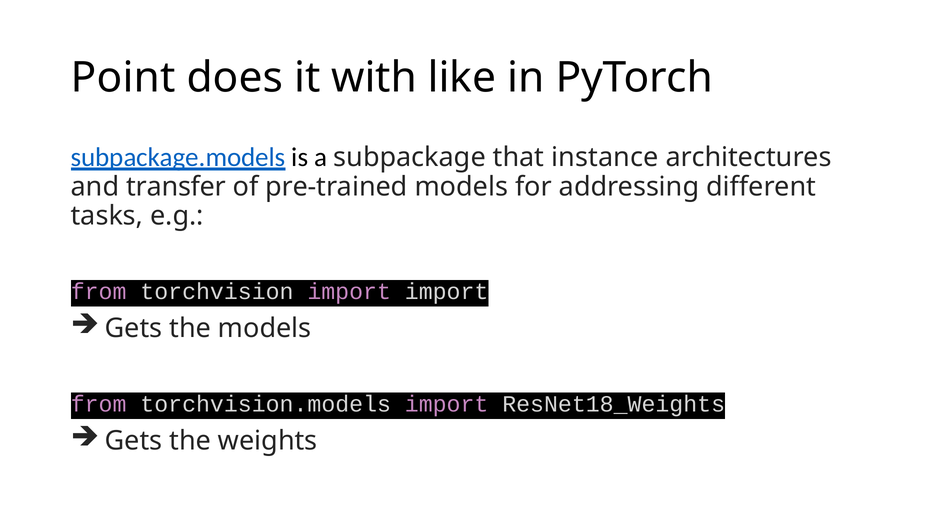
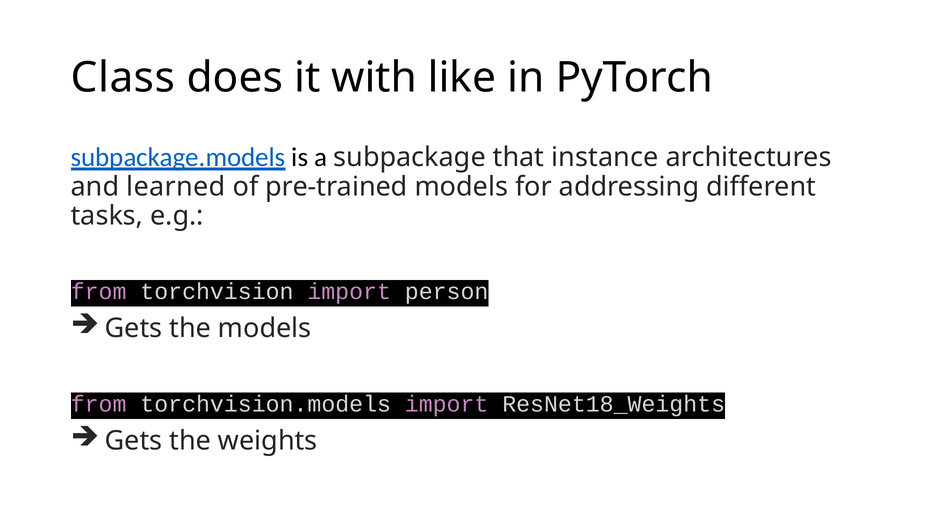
Point: Point -> Class
transfer: transfer -> learned
import import: import -> person
